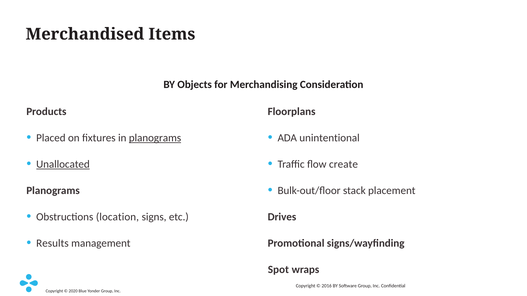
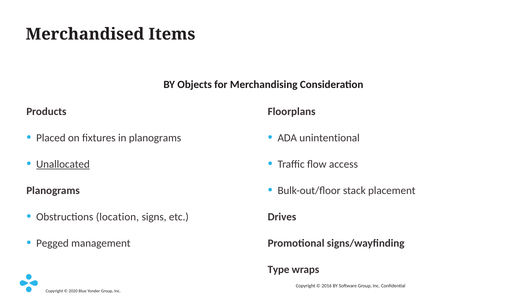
planograms at (155, 138) underline: present -> none
create: create -> access
Results: Results -> Pegged
Spot: Spot -> Type
